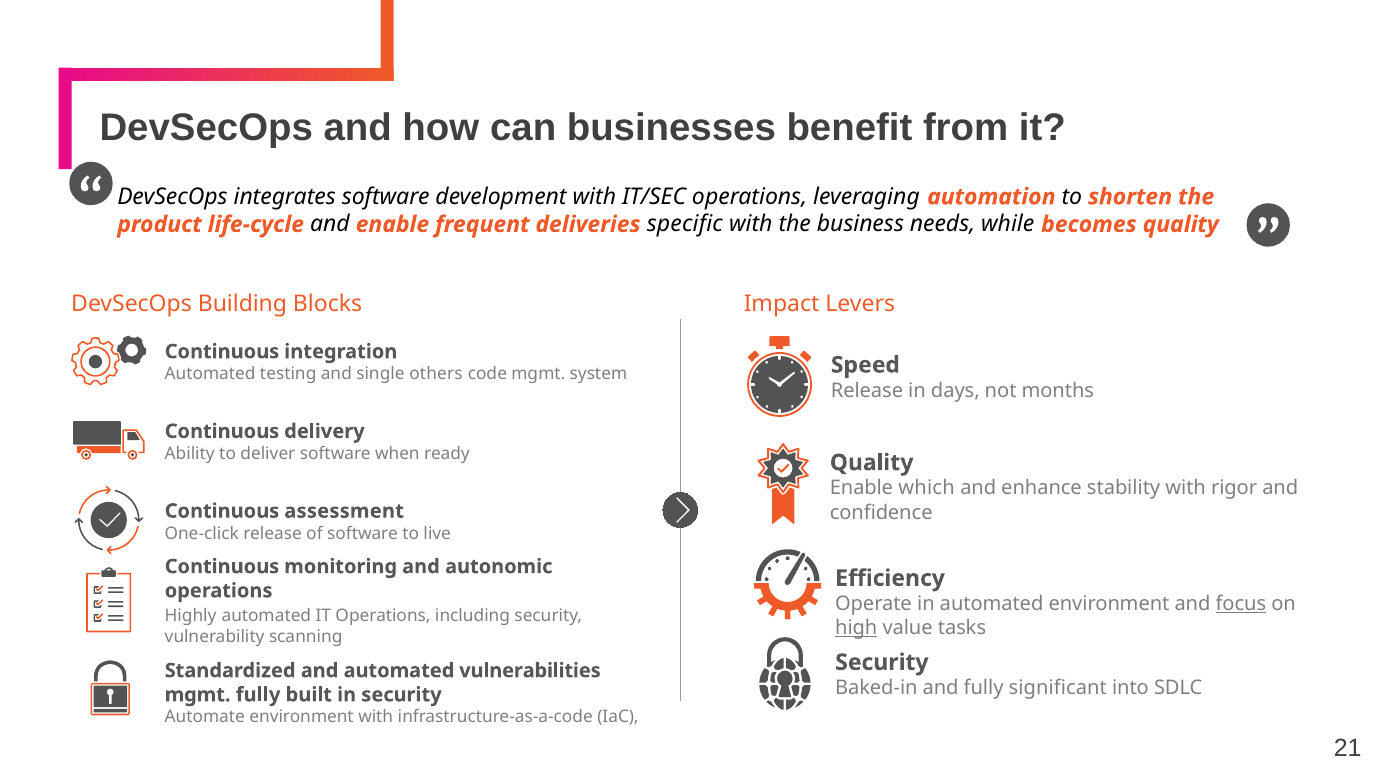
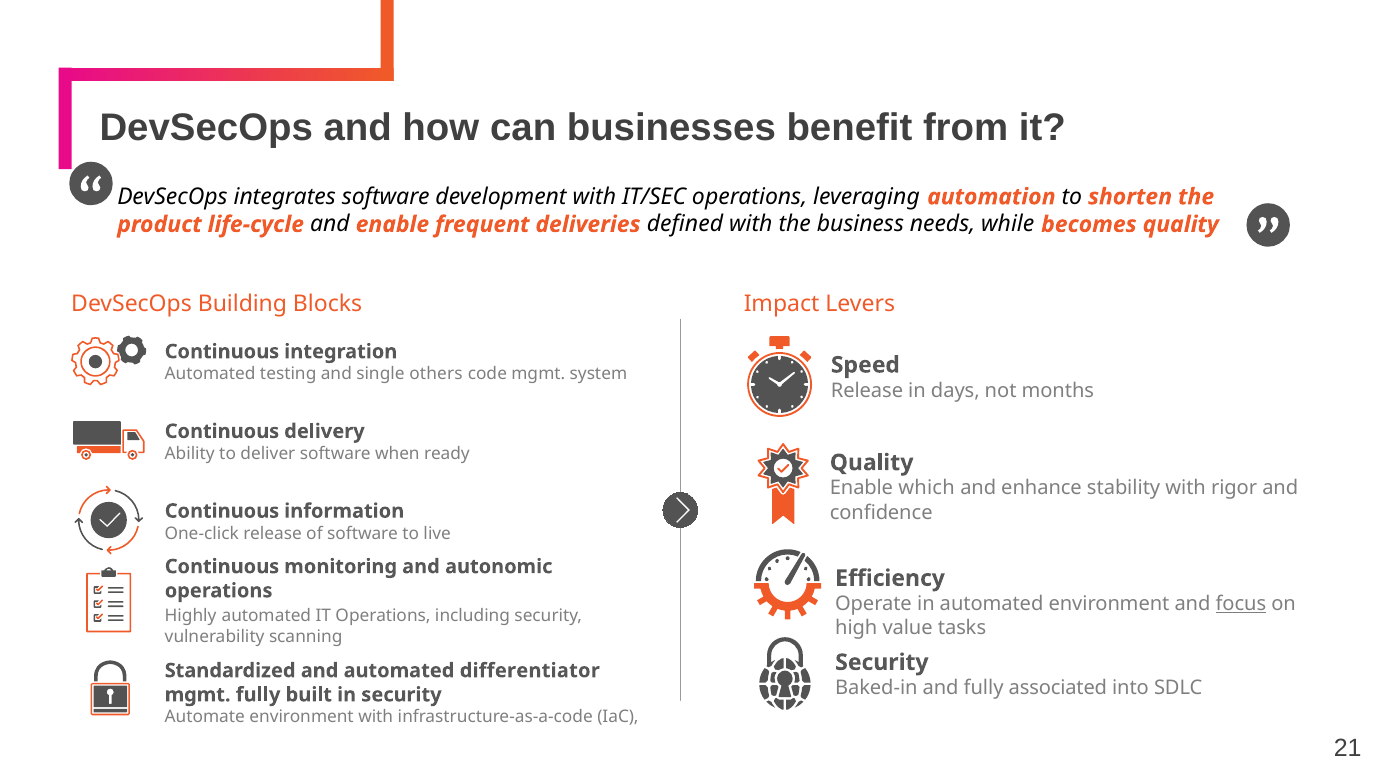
specific: specific -> defined
assessment: assessment -> information
high underline: present -> none
vulnerabilities: vulnerabilities -> differentiator
significant: significant -> associated
